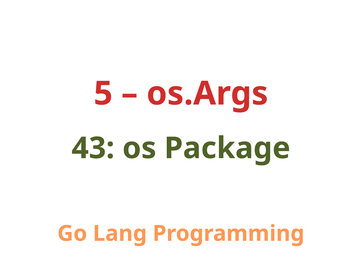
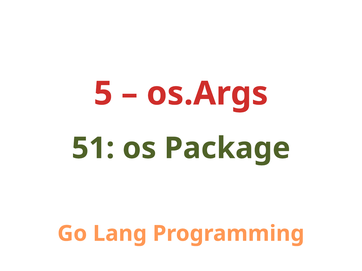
43: 43 -> 51
